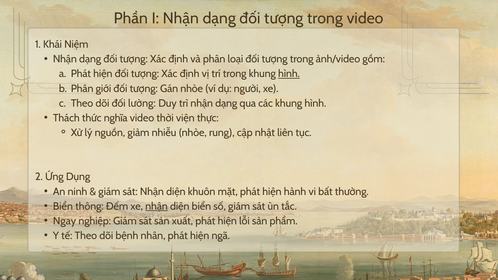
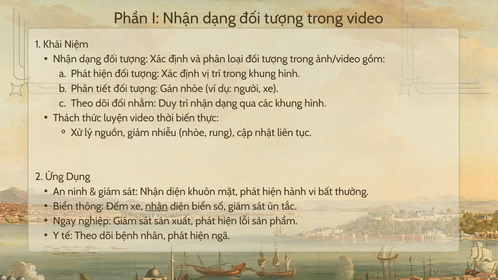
hình at (289, 74) underline: present -> none
giới: giới -> tiết
lường: lường -> nhằm
nghĩa: nghĩa -> luyện
viện: viện -> biến
